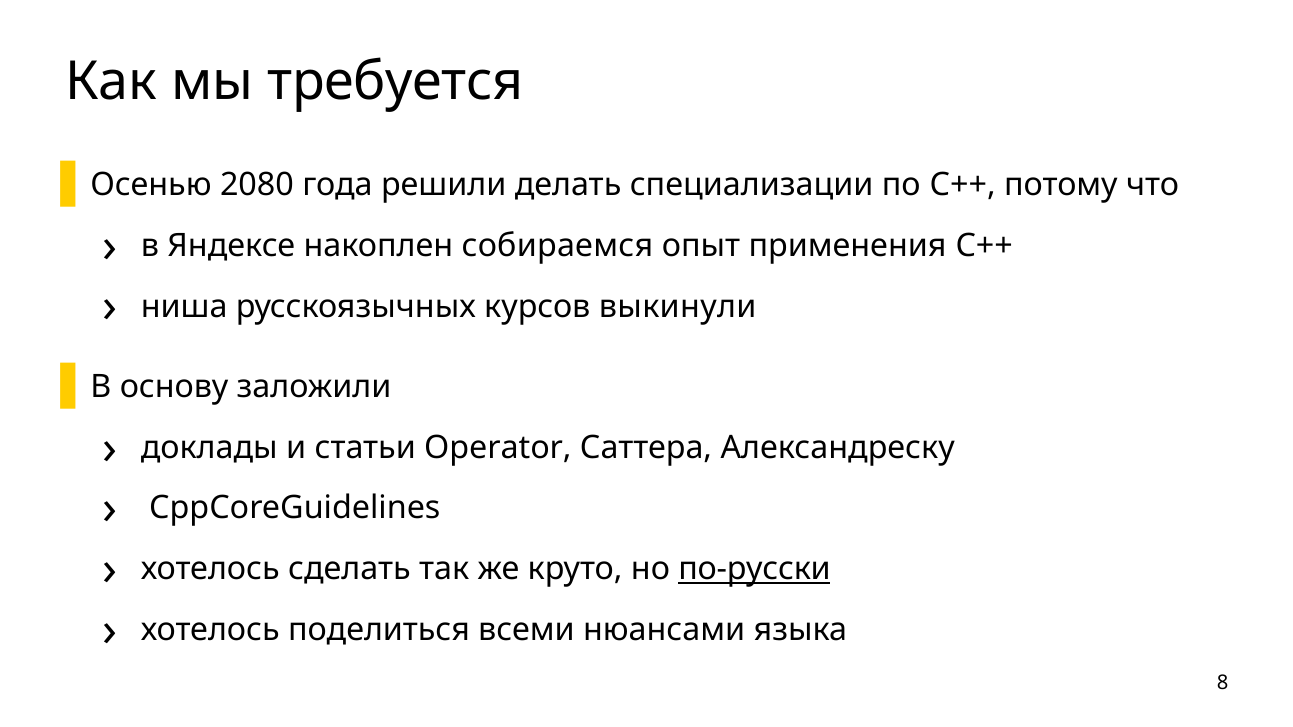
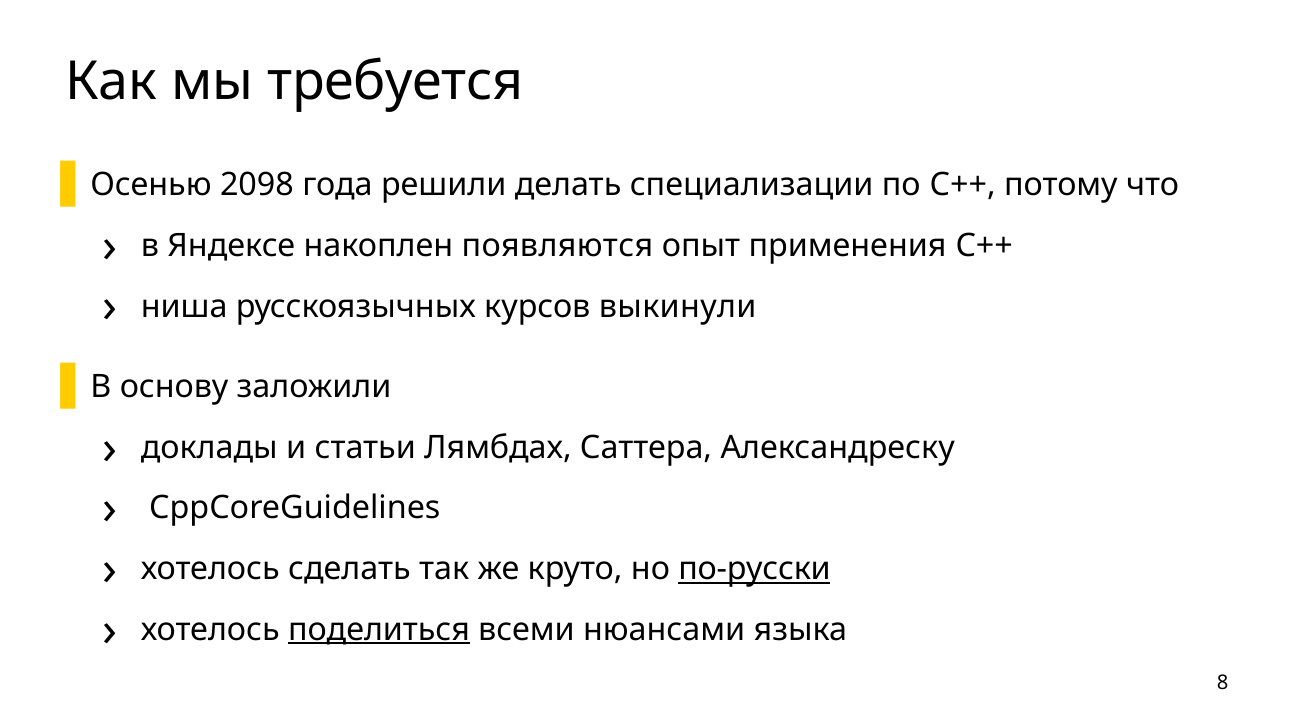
2080: 2080 -> 2098
собираемся: собираемся -> появляются
Operator: Operator -> Лямбдах
поделиться underline: none -> present
